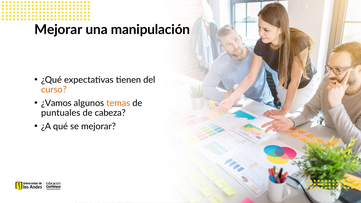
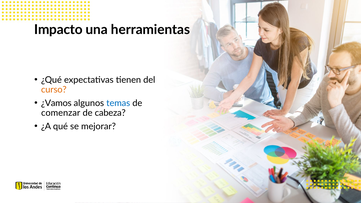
Mejorar at (58, 30): Mejorar -> Impacto
manipulación: manipulación -> herramientas
temas colour: orange -> blue
puntuales: puntuales -> comenzar
